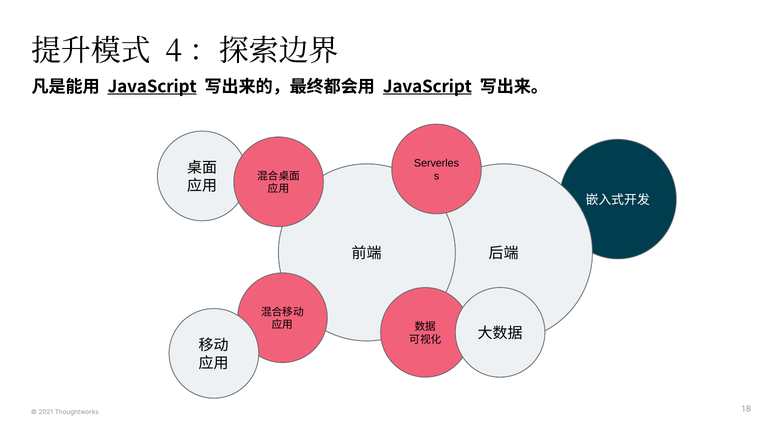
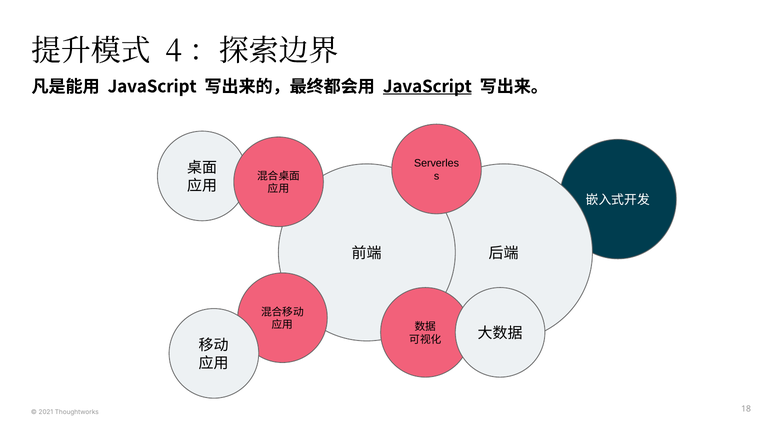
JavaScript at (152, 87) underline: present -> none
